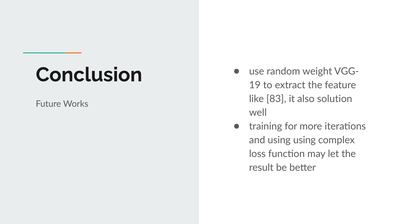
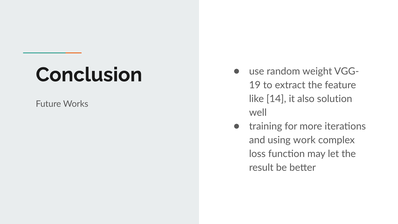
83: 83 -> 14
using using: using -> work
